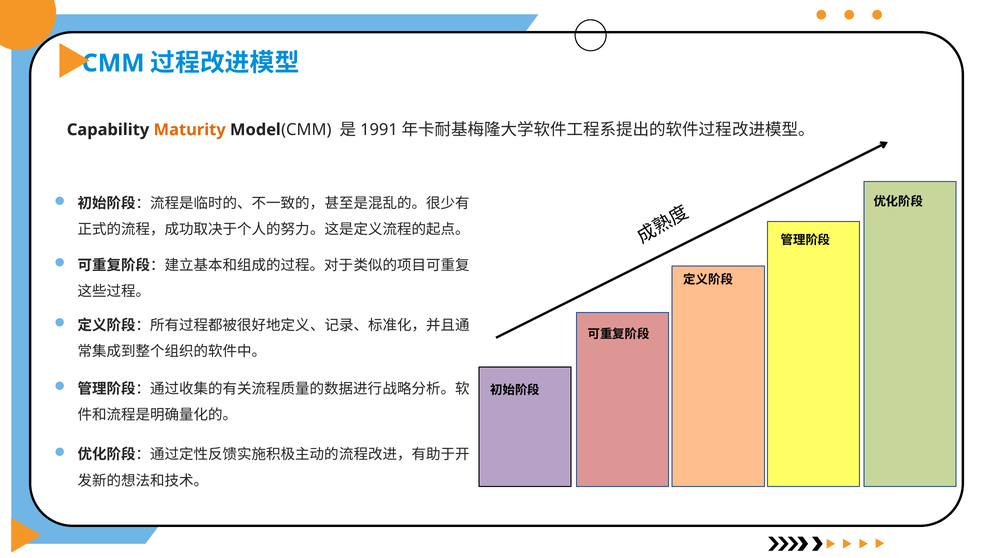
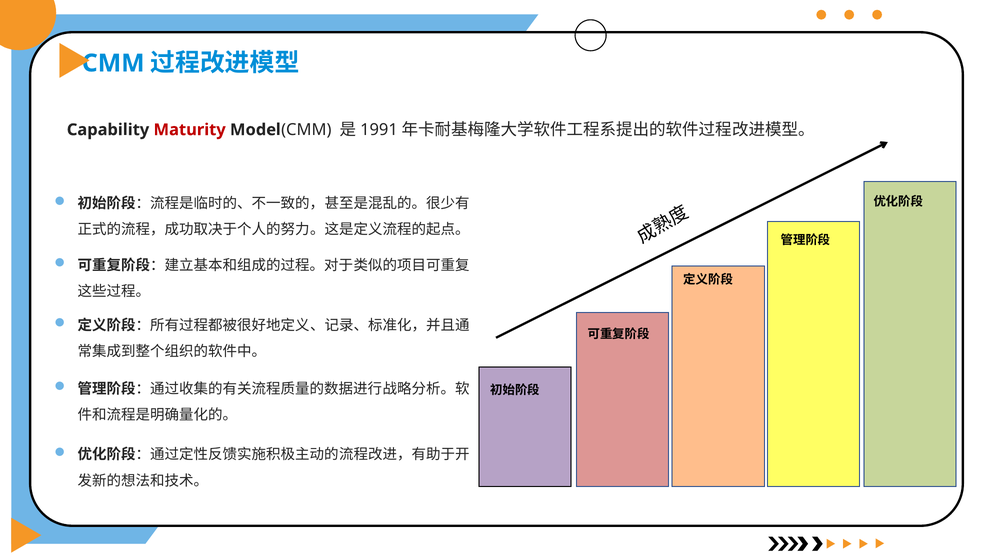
Maturity colour: orange -> red
